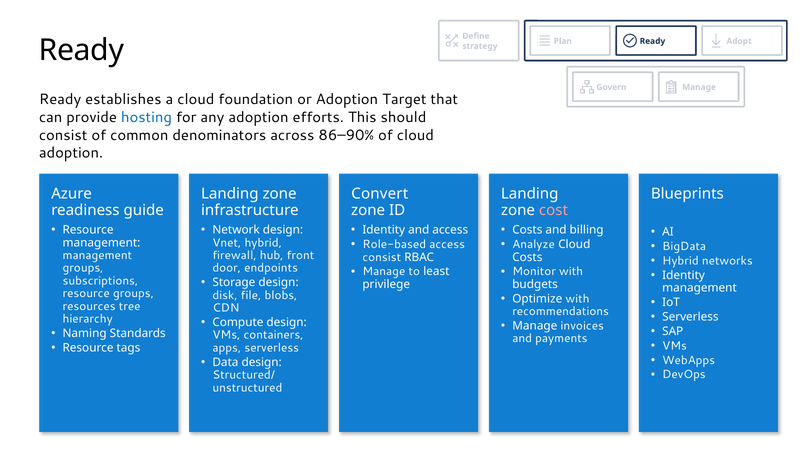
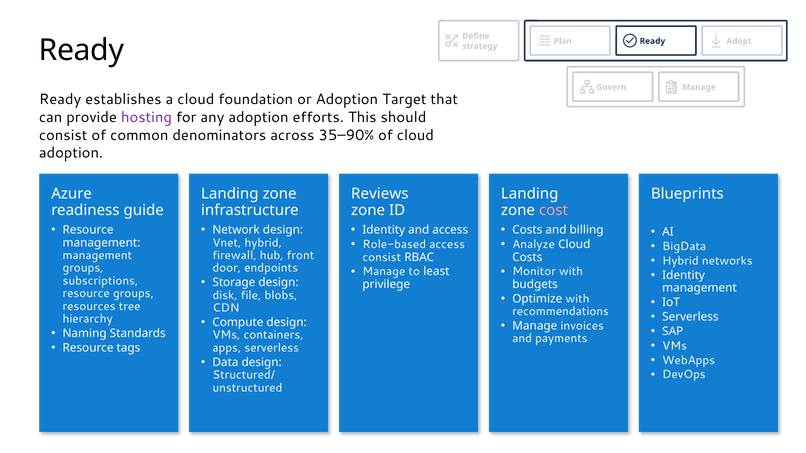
hosting colour: blue -> purple
86–90%: 86–90% -> 35–90%
Convert: Convert -> Reviews
